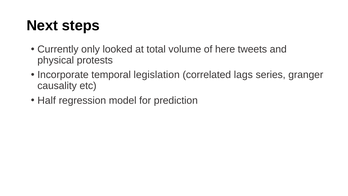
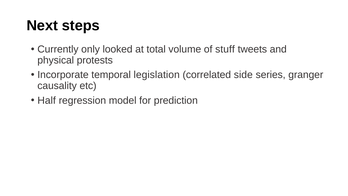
here: here -> stuff
lags: lags -> side
